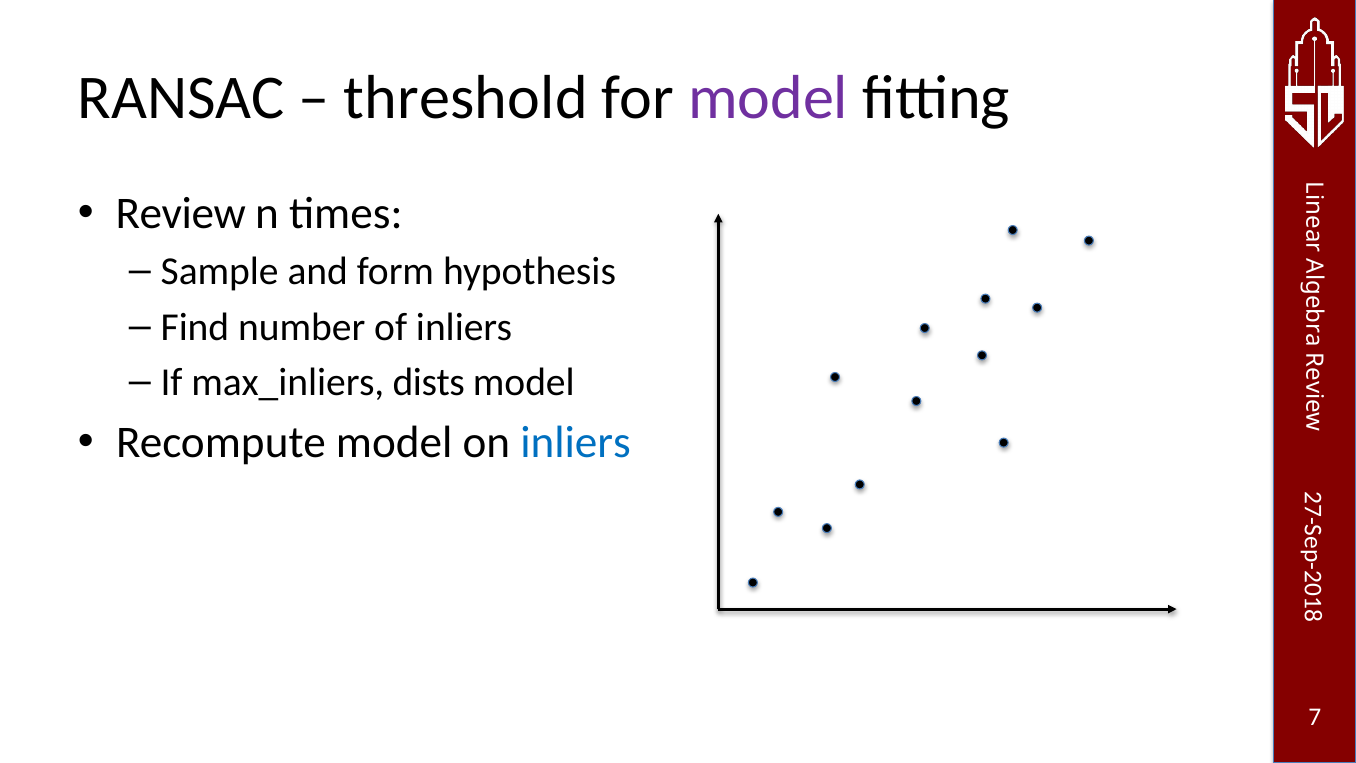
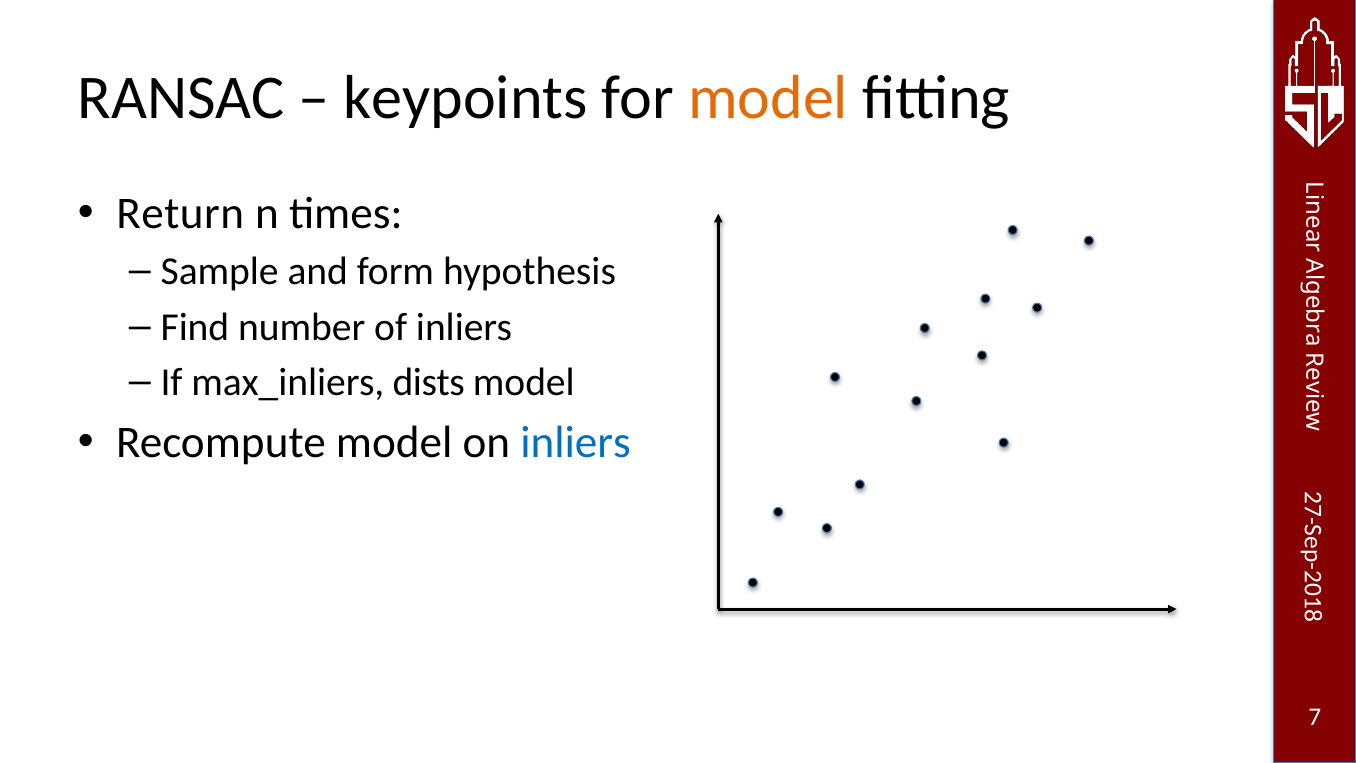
threshold: threshold -> keypoints
model at (768, 98) colour: purple -> orange
Review: Review -> Return
